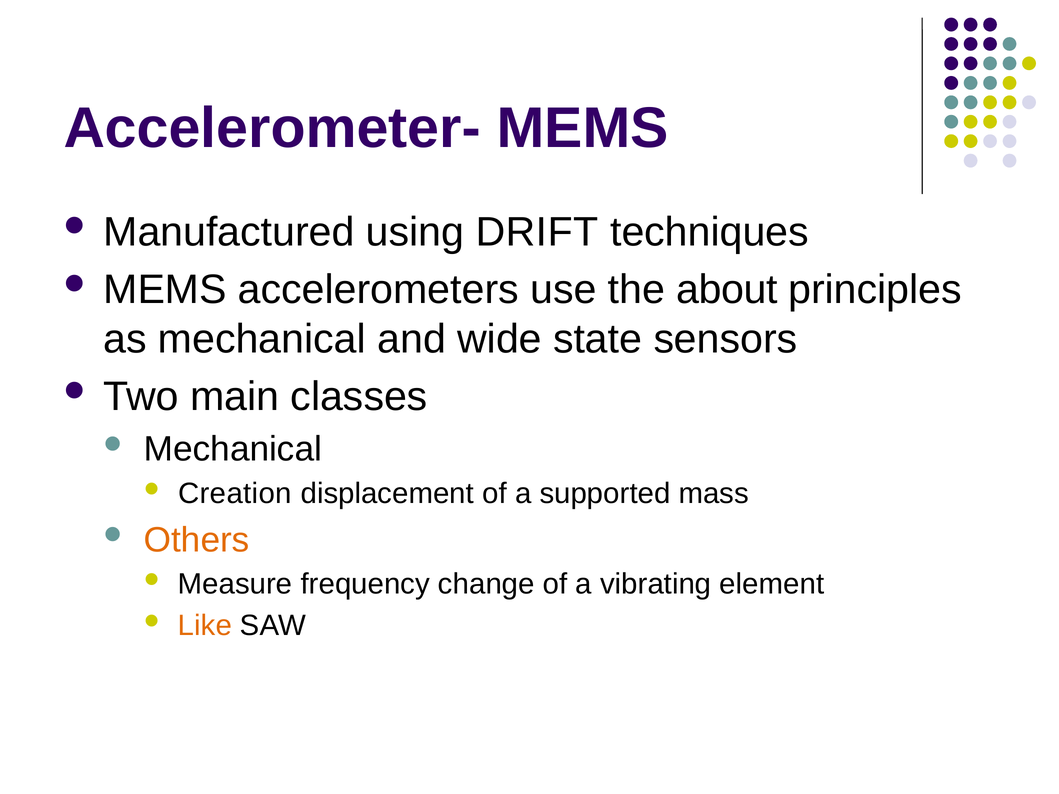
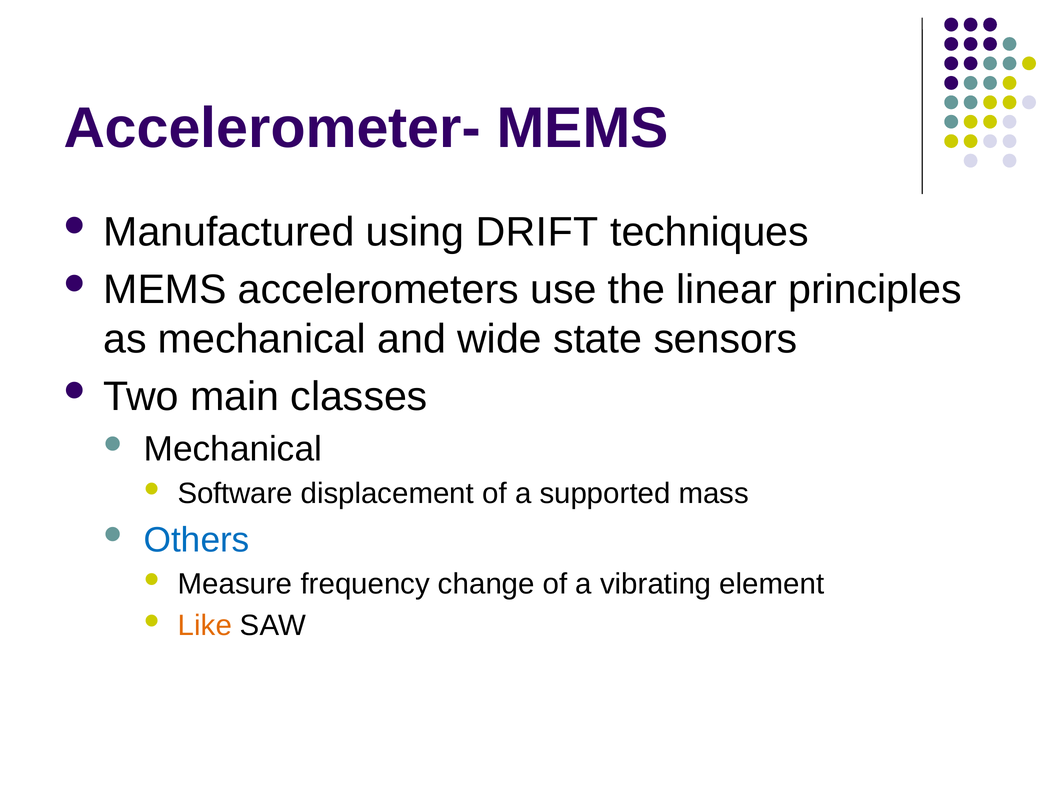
about: about -> linear
Creation: Creation -> Software
Others colour: orange -> blue
